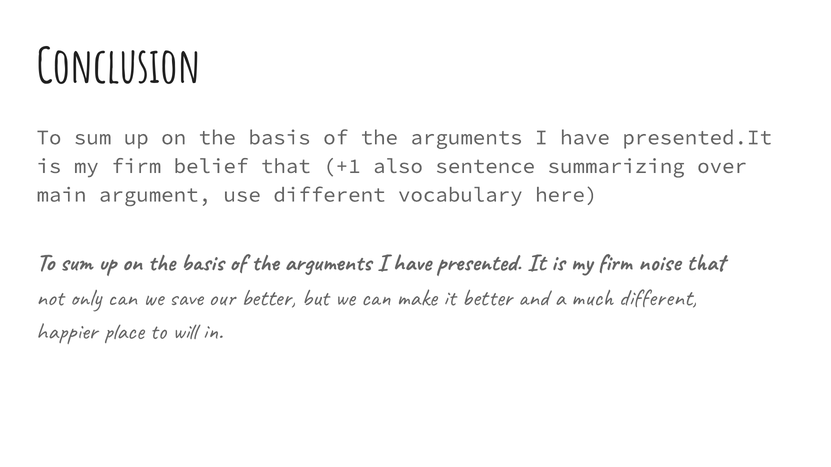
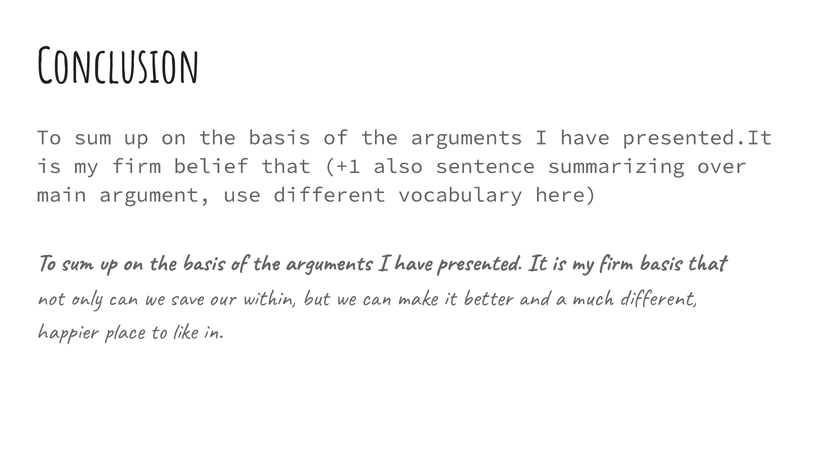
firm noise: noise -> basis
our better: better -> within
will: will -> like
